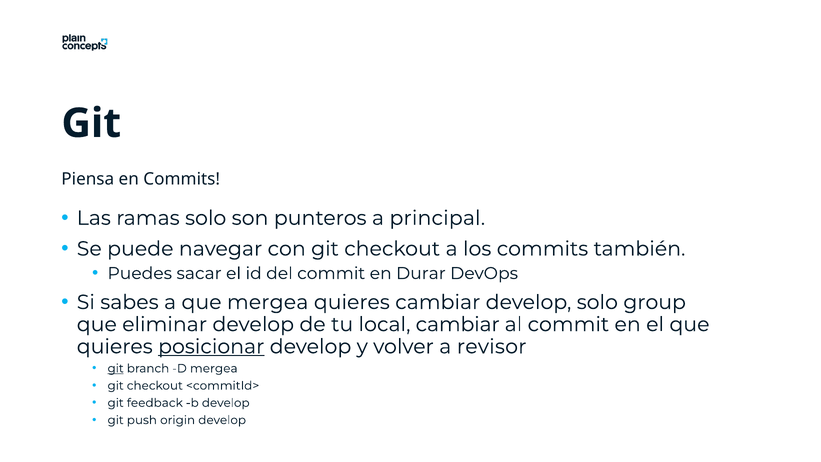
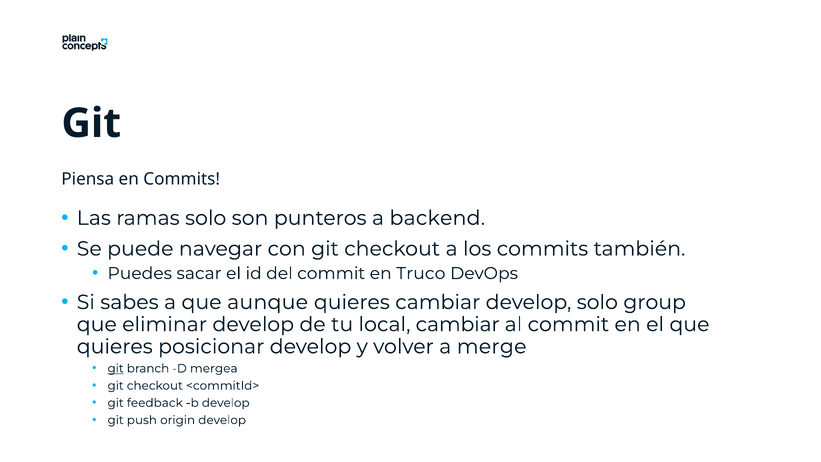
principal: principal -> backend
Durar: Durar -> Truco
que mergea: mergea -> aunque
posicionar underline: present -> none
revisor: revisor -> merge
